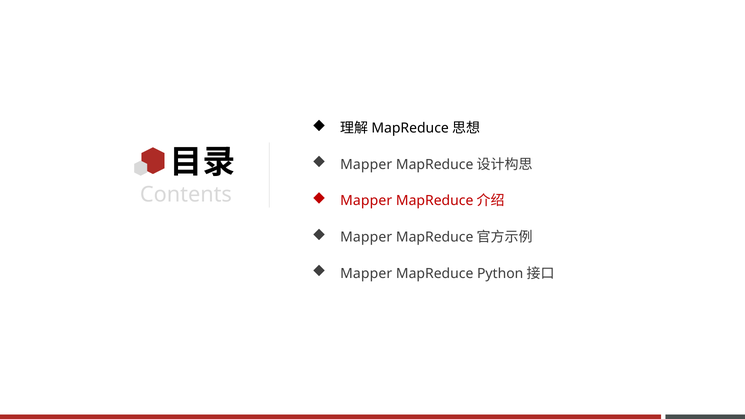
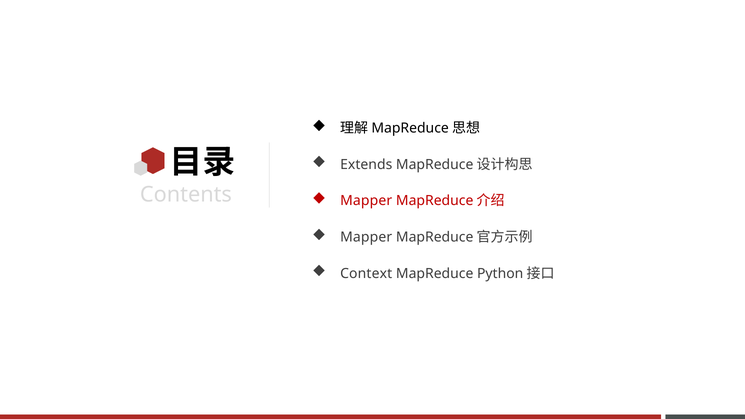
Mapper at (366, 165): Mapper -> Extends
Mapper at (366, 274): Mapper -> Context
